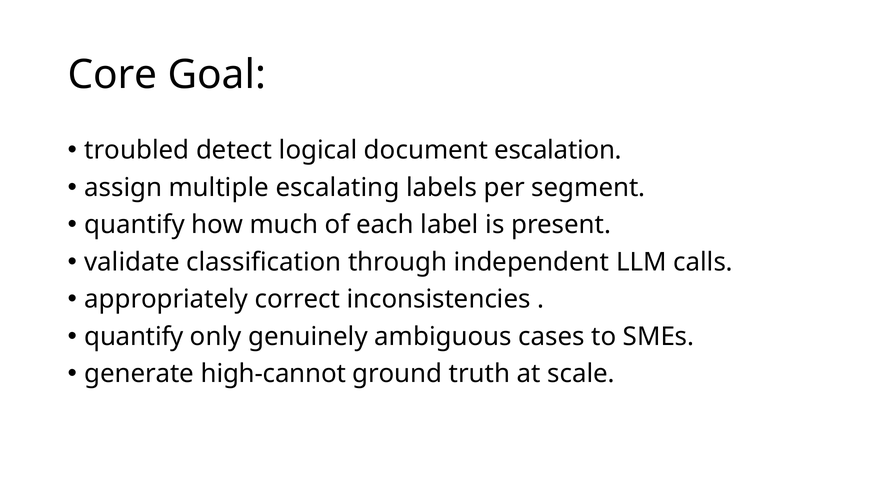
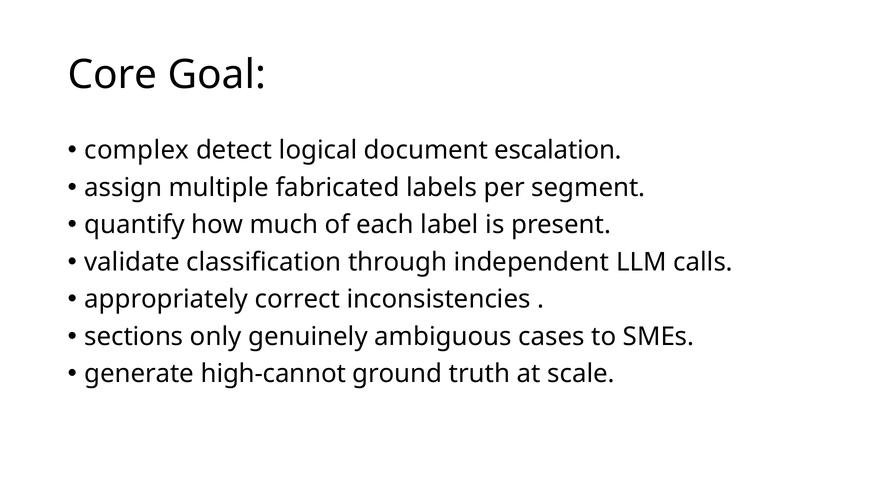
troubled: troubled -> complex
escalating: escalating -> fabricated
quantify at (134, 336): quantify -> sections
